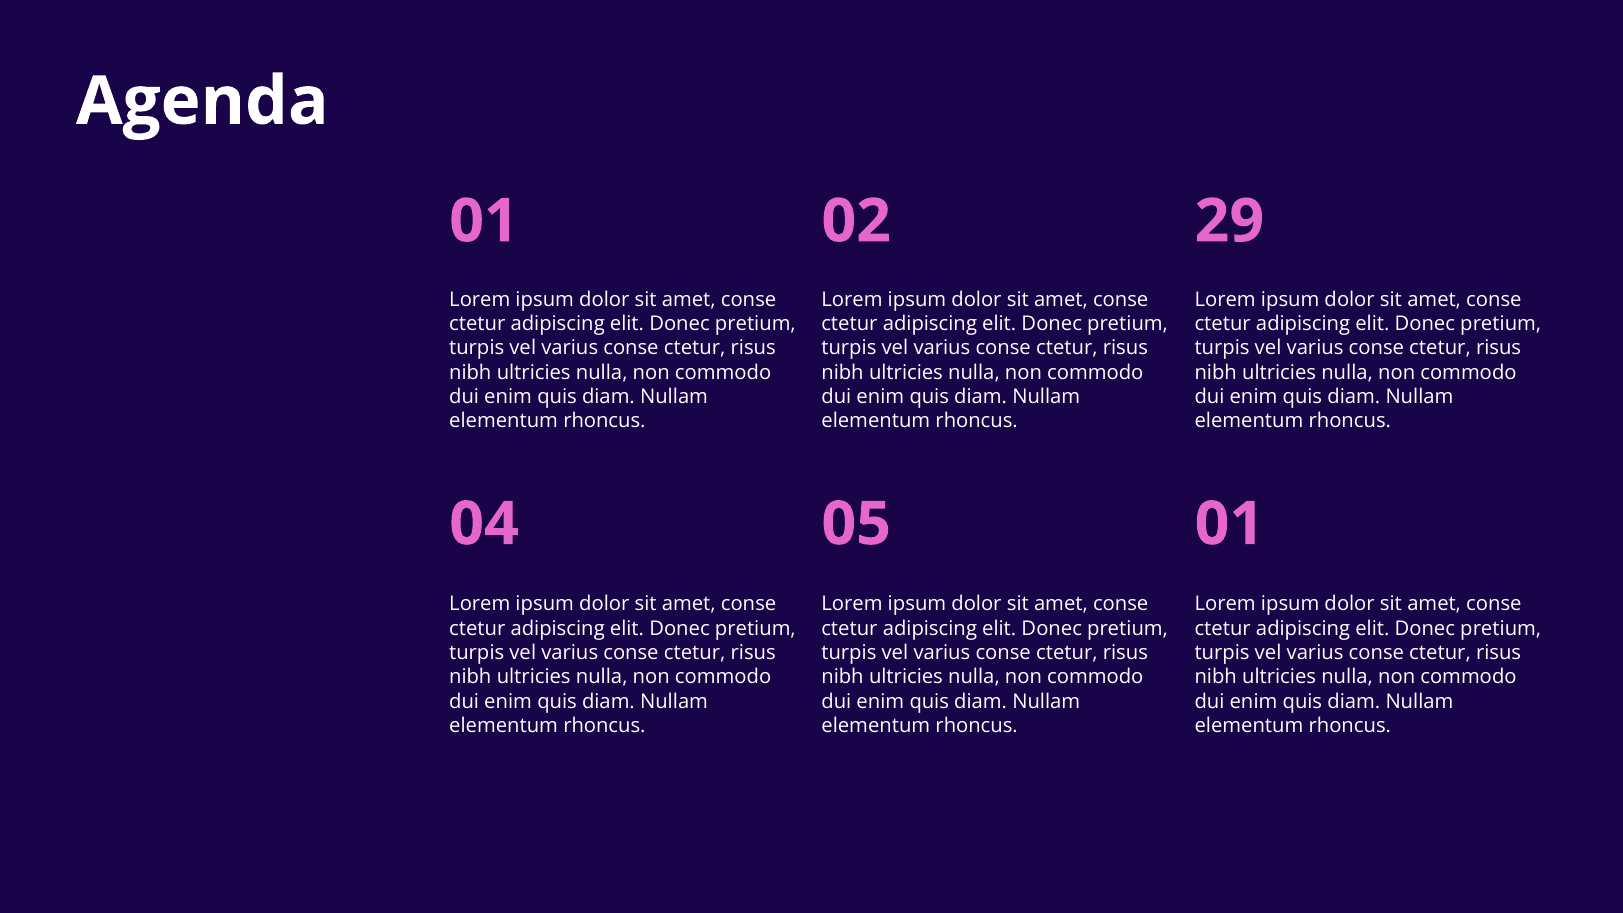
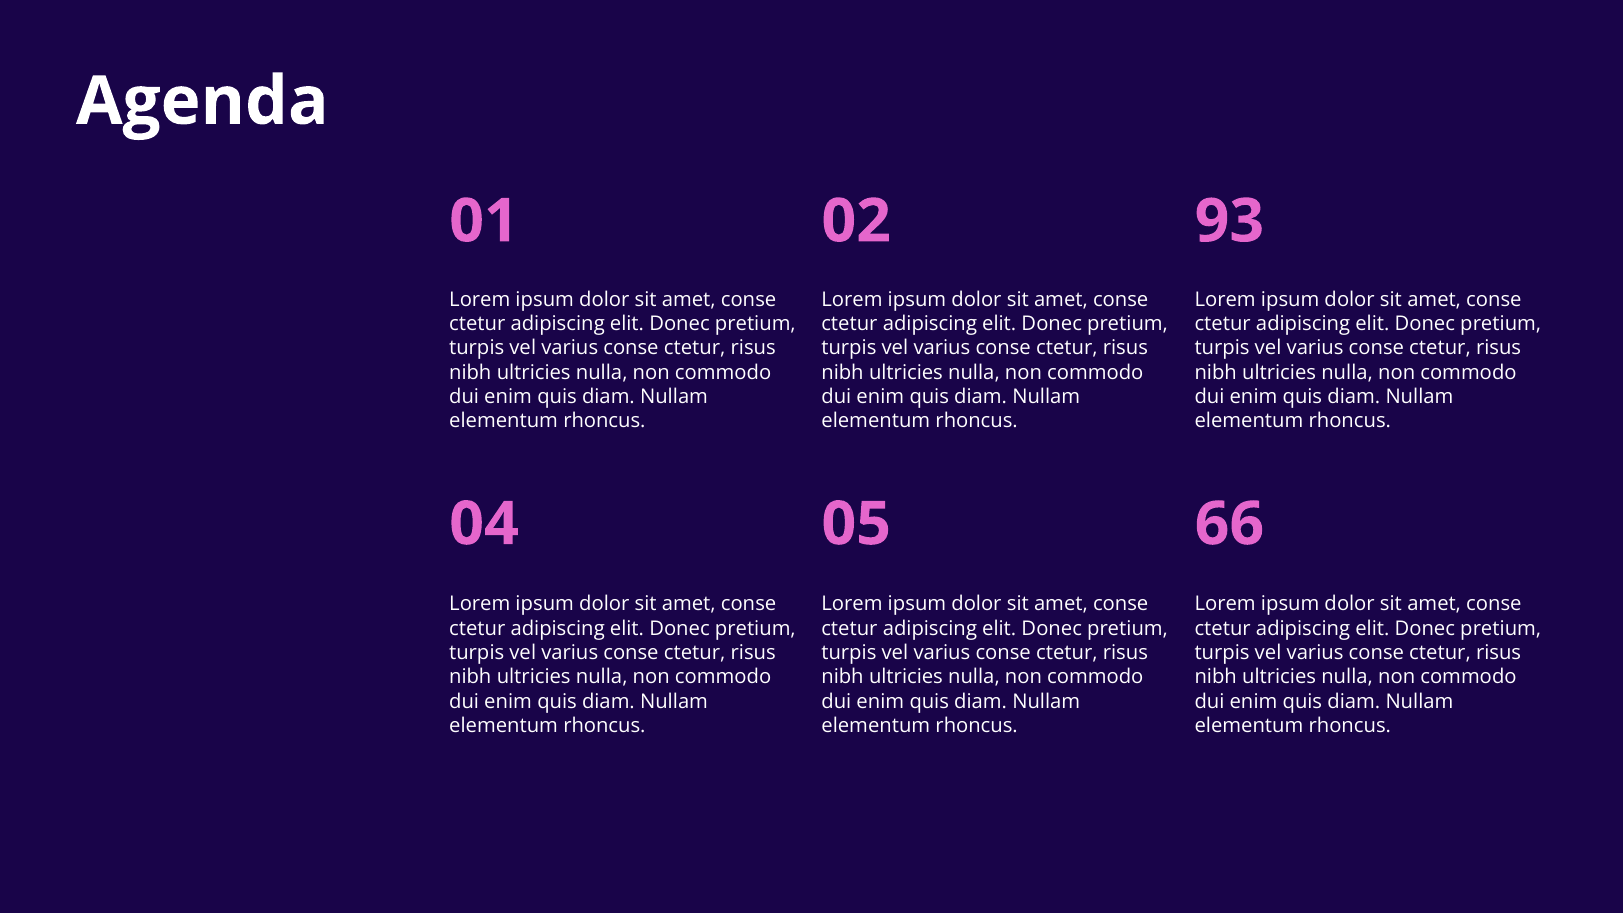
29: 29 -> 93
05 01: 01 -> 66
